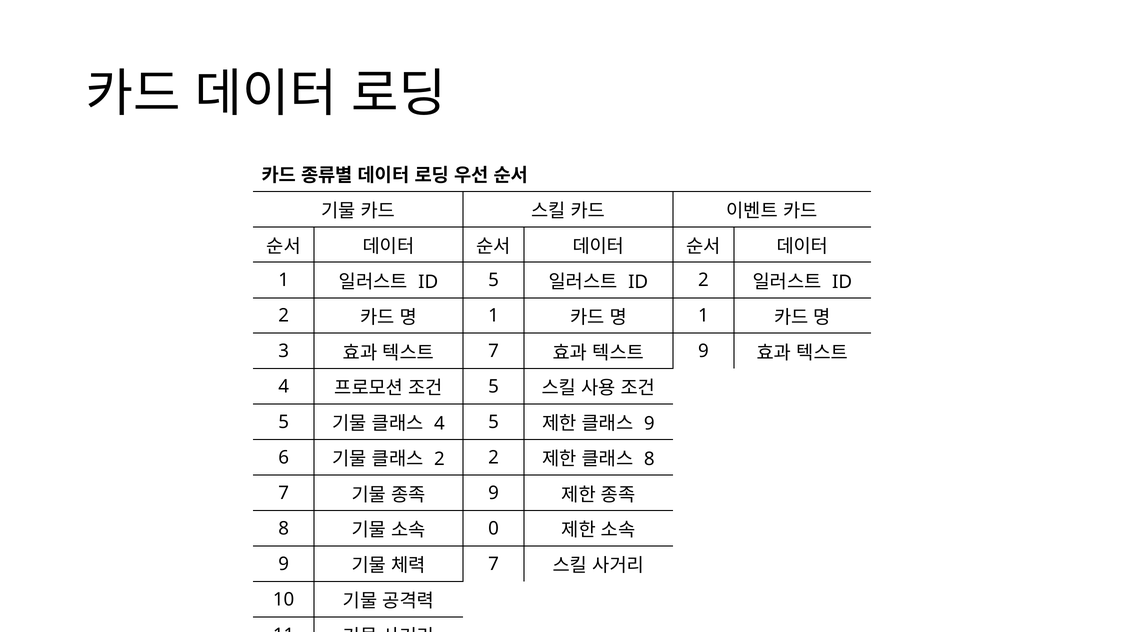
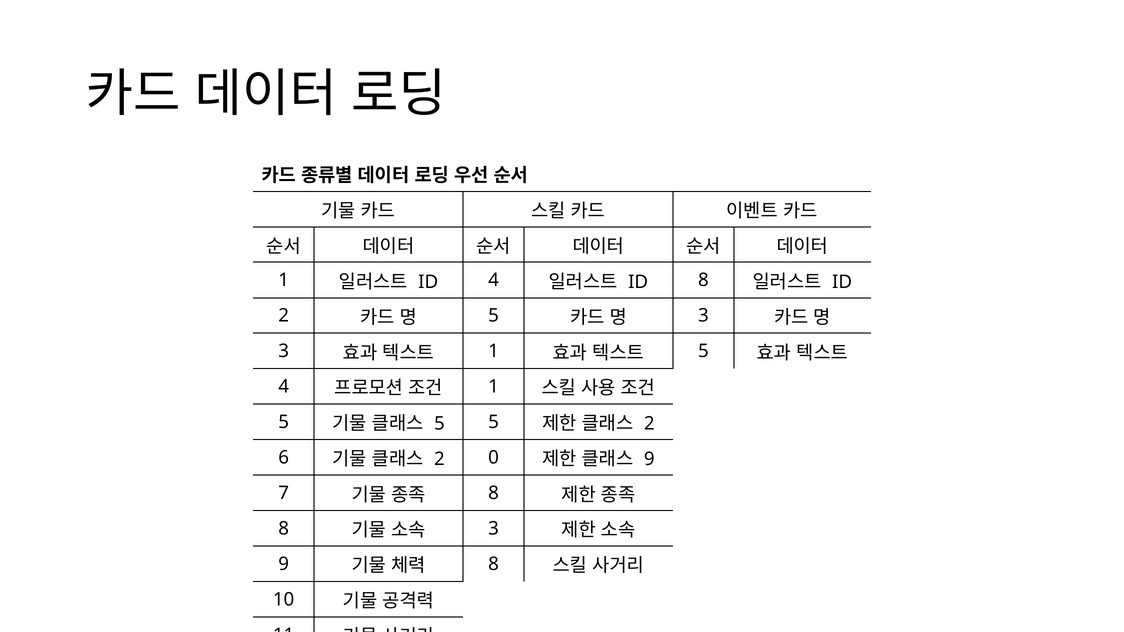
ID 5: 5 -> 4
2 at (703, 280): 2 -> 8
1 at (494, 316): 1 -> 5
1 at (703, 316): 1 -> 3
7 at (494, 351): 7 -> 1
9 at (703, 351): 9 -> 5
5 at (494, 387): 5 -> 1
4 at (439, 424): 4 -> 5
9 at (649, 424): 9 -> 2
2 2: 2 -> 0
8 at (649, 459): 8 -> 9
9 at (494, 493): 9 -> 8
0 at (494, 529): 0 -> 3
7 at (494, 564): 7 -> 8
